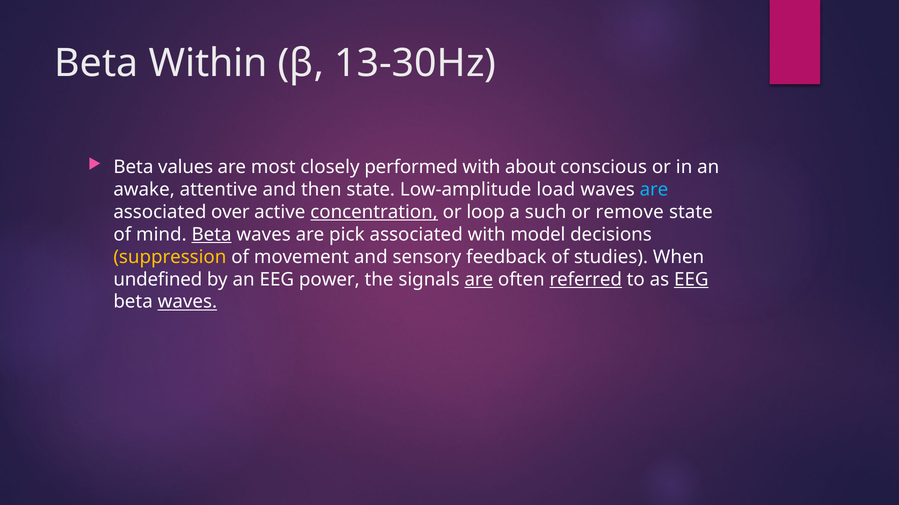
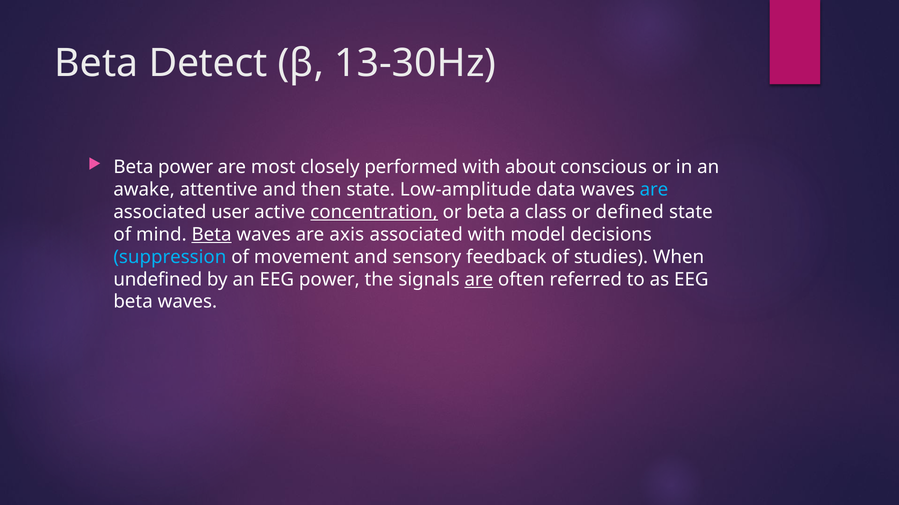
Within: Within -> Detect
Beta values: values -> power
load: load -> data
over: over -> user
or loop: loop -> beta
such: such -> class
remove: remove -> defined
pick: pick -> axis
suppression colour: yellow -> light blue
referred underline: present -> none
EEG at (691, 280) underline: present -> none
waves at (187, 302) underline: present -> none
